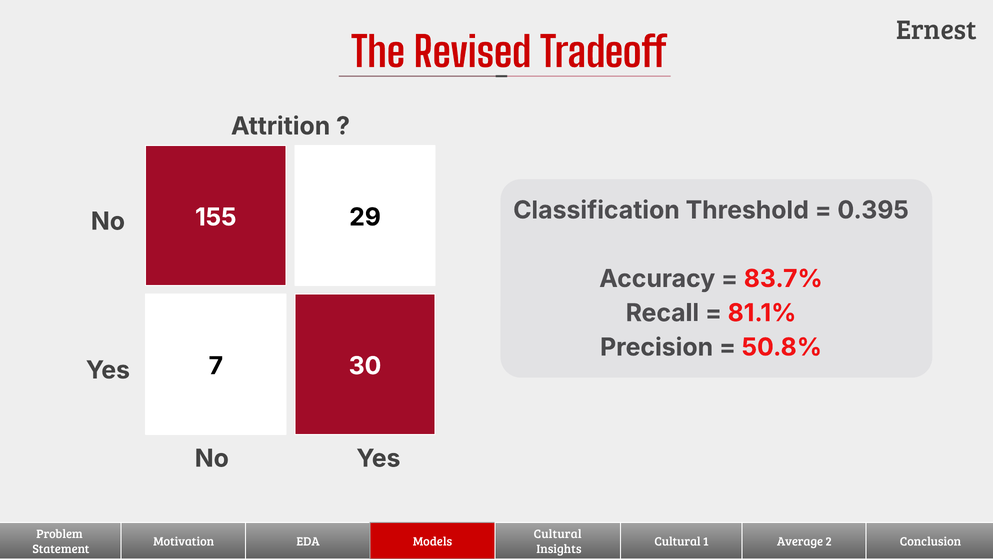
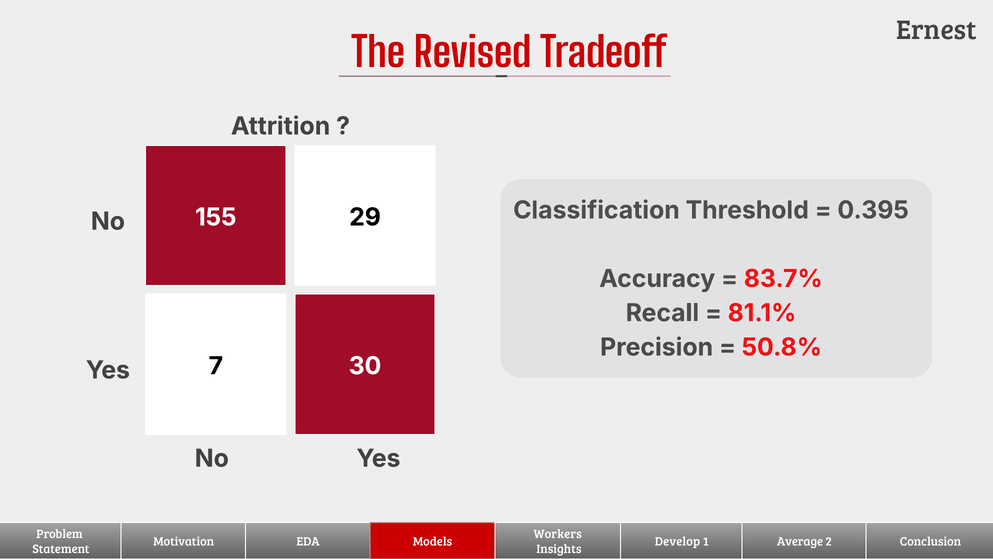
Cultural at (558, 534): Cultural -> Workers
EDA Cultural: Cultural -> Develop
